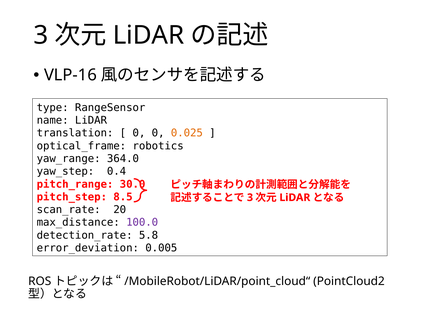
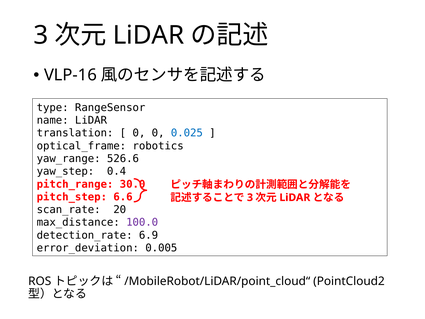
0.025 colour: orange -> blue
364.0: 364.0 -> 526.6
8.5: 8.5 -> 6.6
5.8: 5.8 -> 6.9
